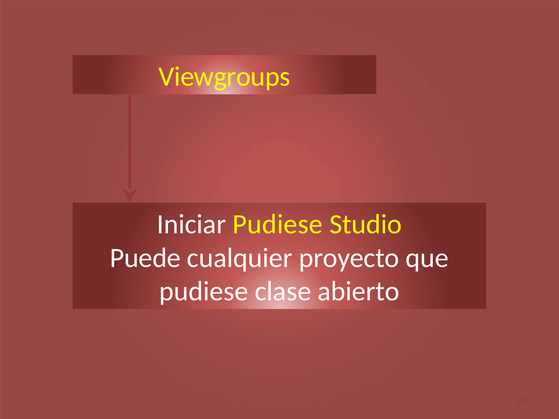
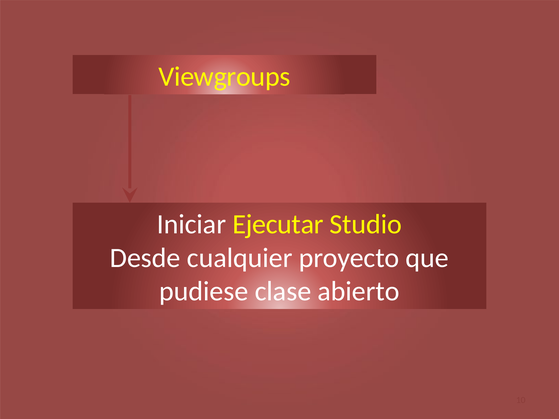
Iniciar Pudiese: Pudiese -> Ejecutar
Puede: Puede -> Desde
